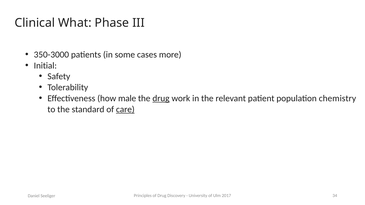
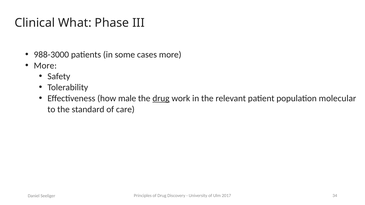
350-3000: 350-3000 -> 988-3000
Initial at (45, 66): Initial -> More
chemistry: chemistry -> molecular
care underline: present -> none
